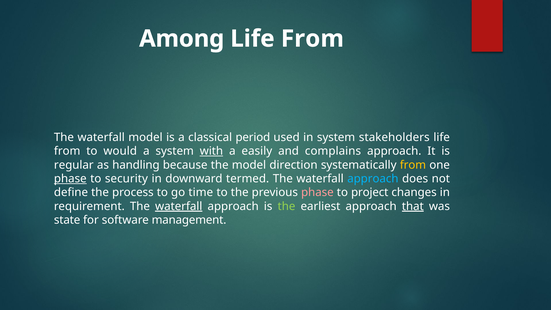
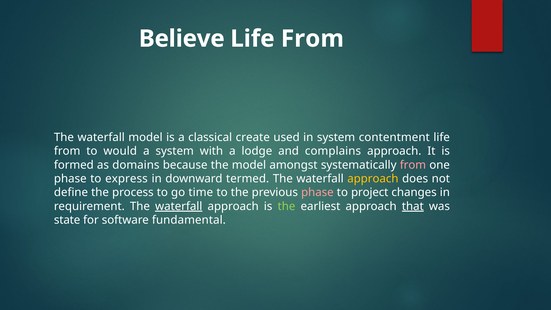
Among: Among -> Believe
period: period -> create
stakeholders: stakeholders -> contentment
with underline: present -> none
easily: easily -> lodge
regular: regular -> formed
handling: handling -> domains
direction: direction -> amongst
from at (413, 165) colour: yellow -> pink
phase at (70, 179) underline: present -> none
security: security -> express
approach at (373, 179) colour: light blue -> yellow
management: management -> fundamental
